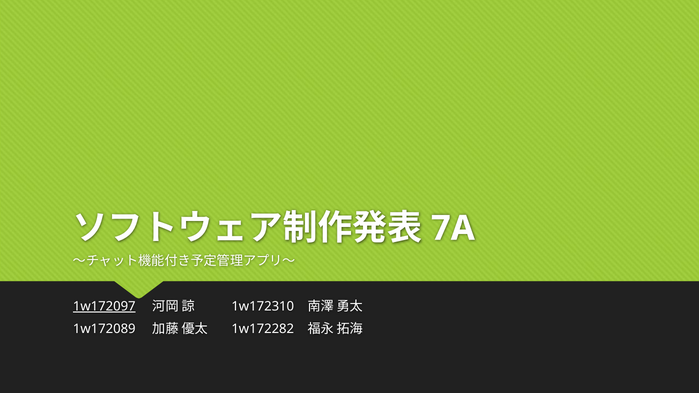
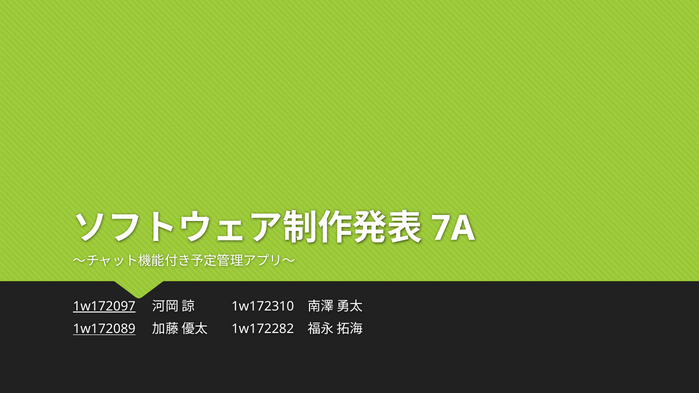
1w172089 underline: none -> present
